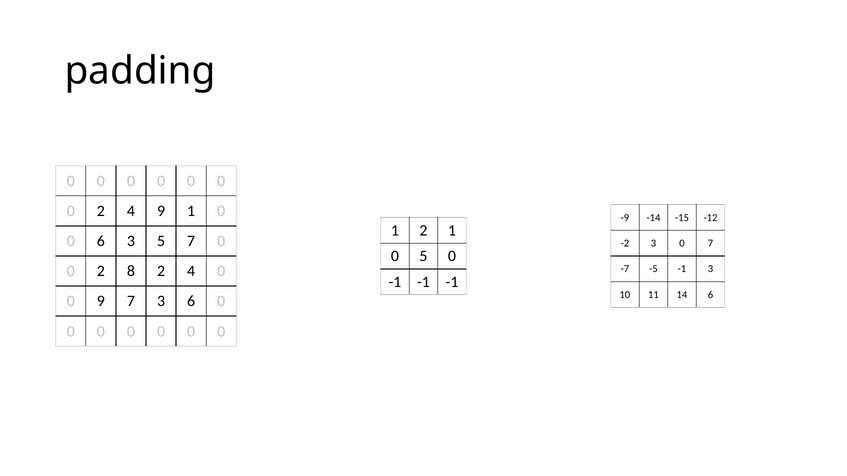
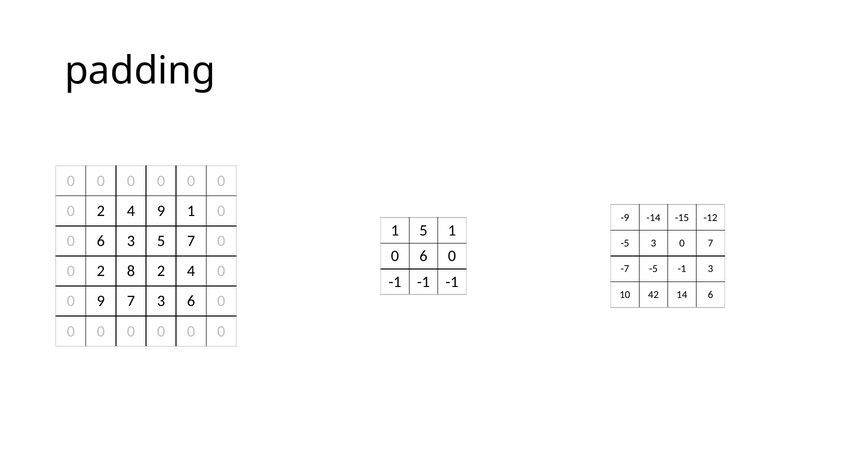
1 2: 2 -> 5
-2 at (625, 243): -2 -> -5
5 at (423, 256): 5 -> 6
11: 11 -> 42
